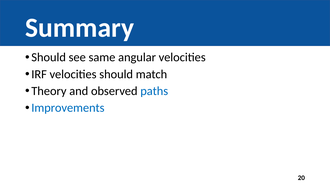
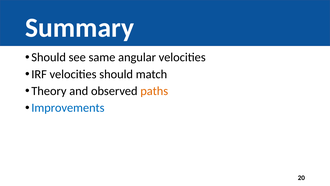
paths colour: blue -> orange
